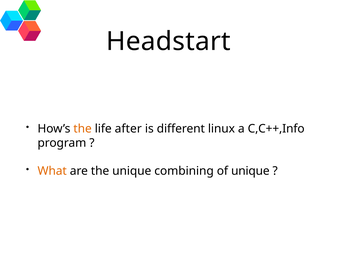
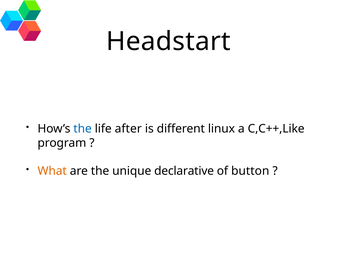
the at (83, 129) colour: orange -> blue
C,C++,Info: C,C++,Info -> C,C++,Like
combining: combining -> declarative
of unique: unique -> button
